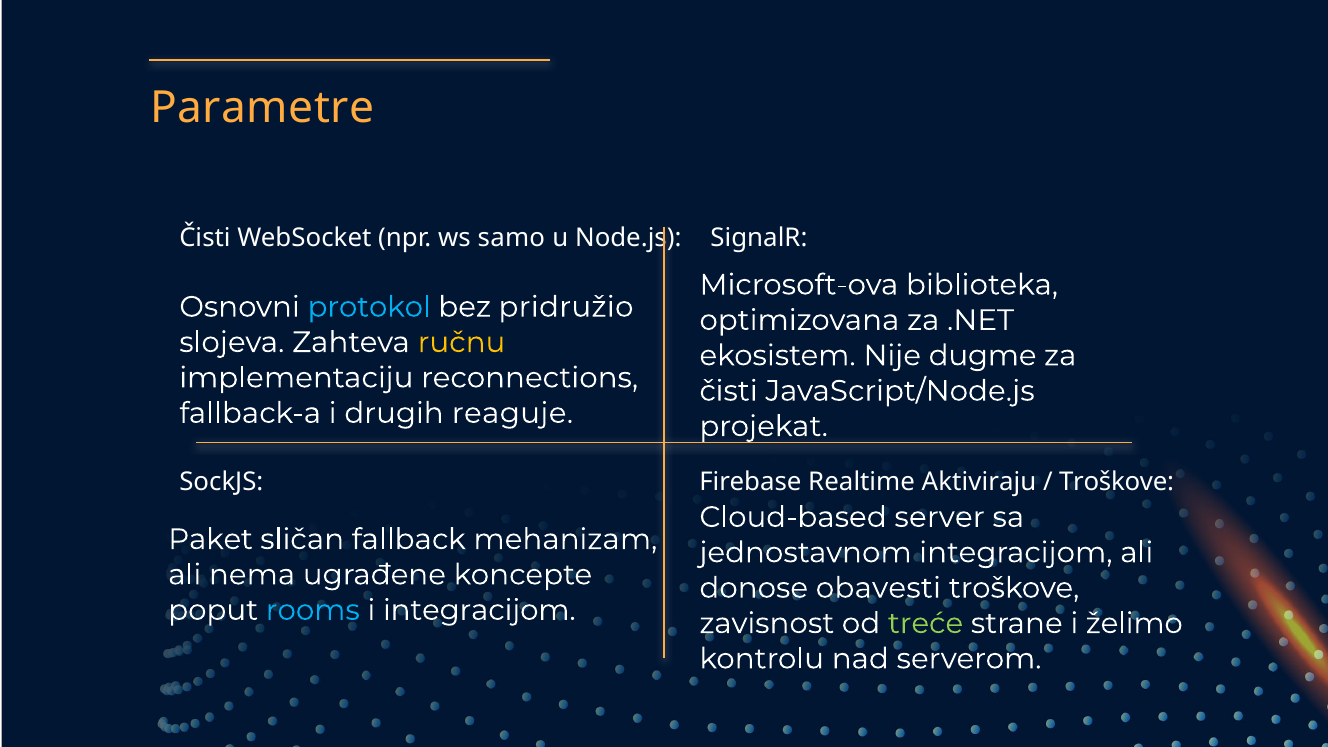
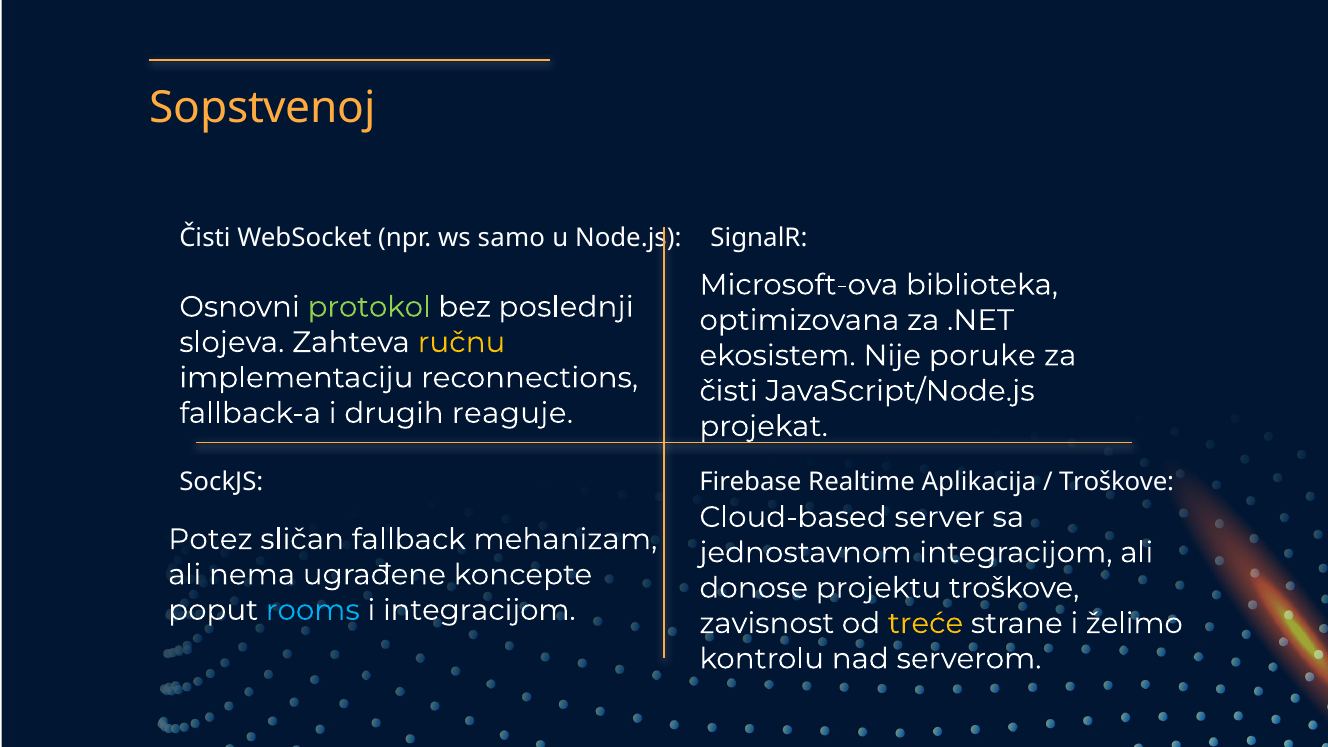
Parametre: Parametre -> Sopstvenoj
protokol colour: light blue -> light green
pridružio: pridružio -> poslednji
dugme: dugme -> poruke
Aktiviraju: Aktiviraju -> Aplikacija
Paket: Paket -> Potez
obavesti: obavesti -> projektu
treće colour: light green -> yellow
